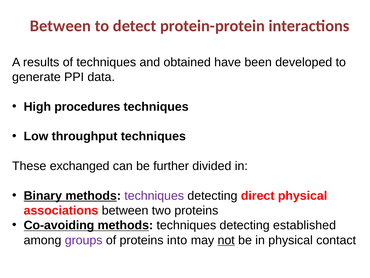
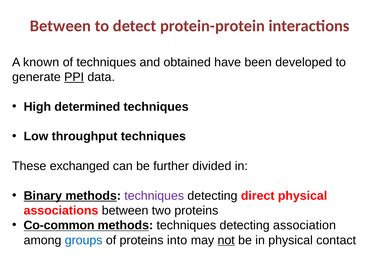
results: results -> known
PPI underline: none -> present
procedures: procedures -> determined
Co-avoiding: Co-avoiding -> Co-common
established: established -> association
groups colour: purple -> blue
